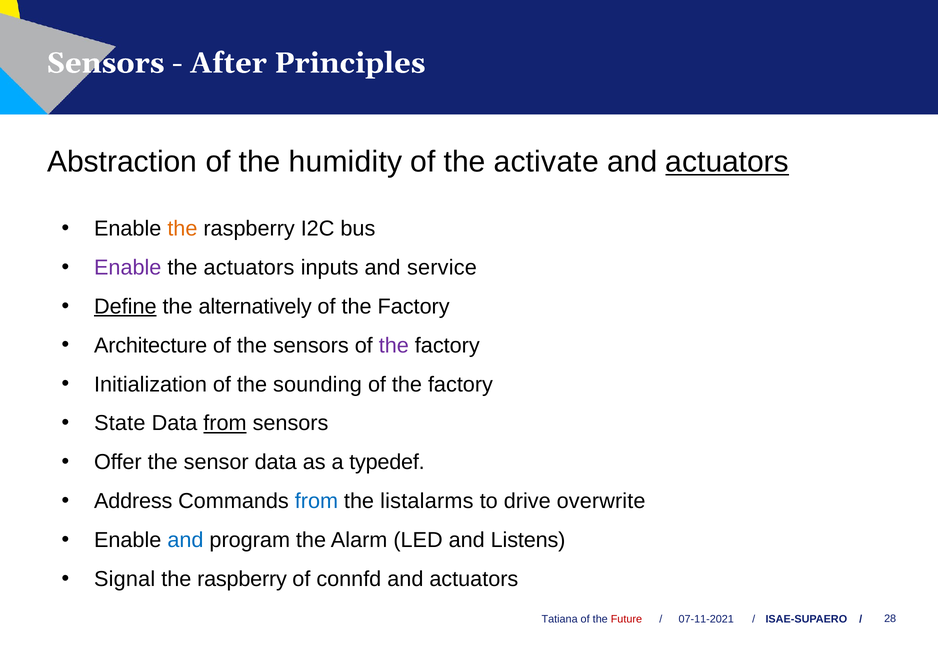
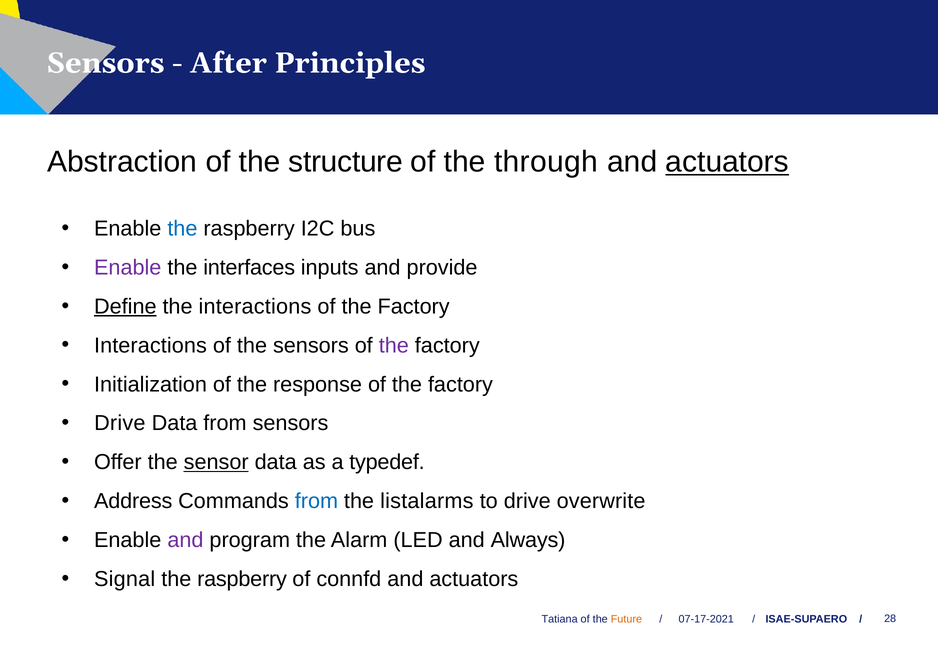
humidity: humidity -> structure
activate: activate -> through
the at (182, 229) colour: orange -> blue
the actuators: actuators -> interfaces
service: service -> provide
the alternatively: alternatively -> interactions
Architecture at (151, 346): Architecture -> Interactions
sounding: sounding -> response
State at (120, 424): State -> Drive
from at (225, 424) underline: present -> none
sensor underline: none -> present
and at (185, 540) colour: blue -> purple
Listens: Listens -> Always
Future colour: red -> orange
07-11-2021: 07-11-2021 -> 07-17-2021
